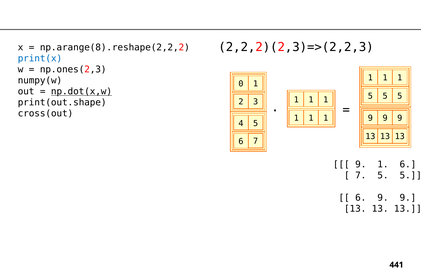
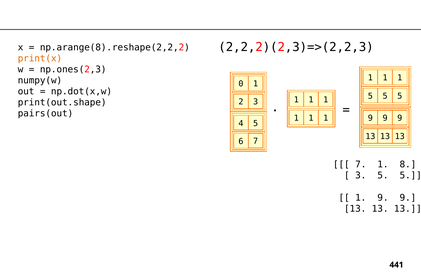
print(x colour: blue -> orange
np.dot(x,w underline: present -> none
cross(out: cross(out -> pairs(out
9 at (361, 165): 9 -> 7
1 6: 6 -> 8
7 at (361, 176): 7 -> 3
6 at (361, 198): 6 -> 1
